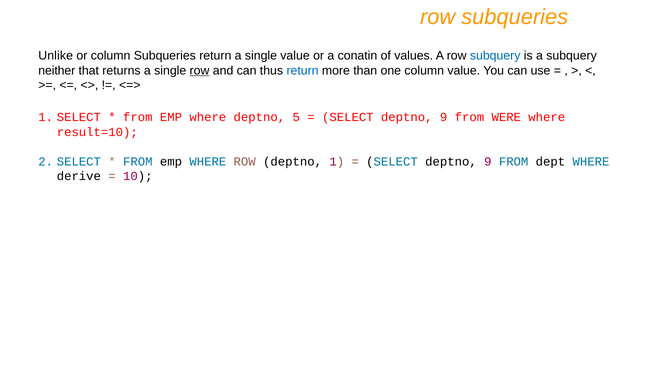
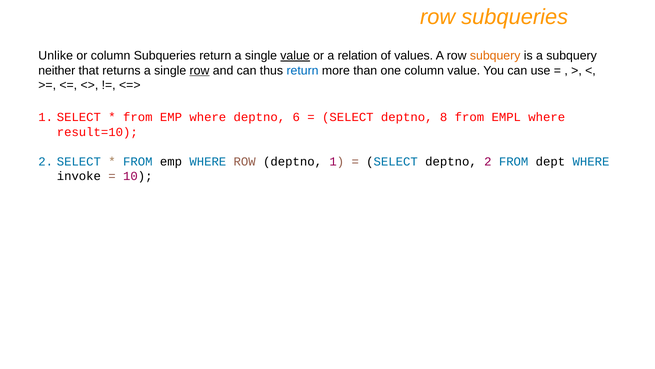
value at (295, 56) underline: none -> present
conatin: conatin -> relation
subquery at (495, 56) colour: blue -> orange
5: 5 -> 6
9 at (444, 117): 9 -> 8
WERE: WERE -> EMPL
9 at (488, 161): 9 -> 2
derive: derive -> invoke
